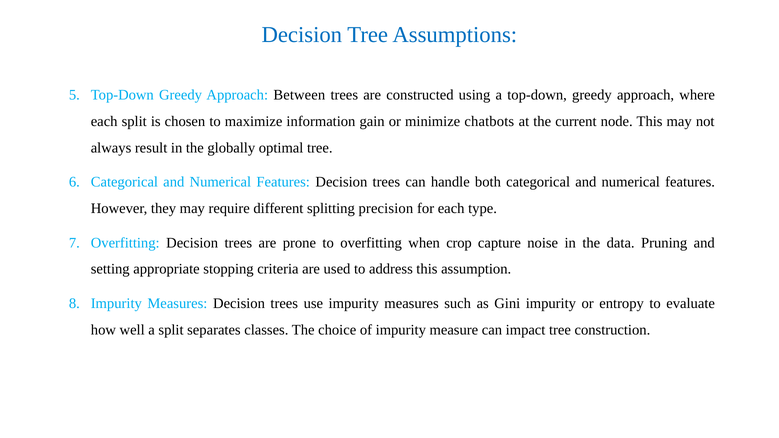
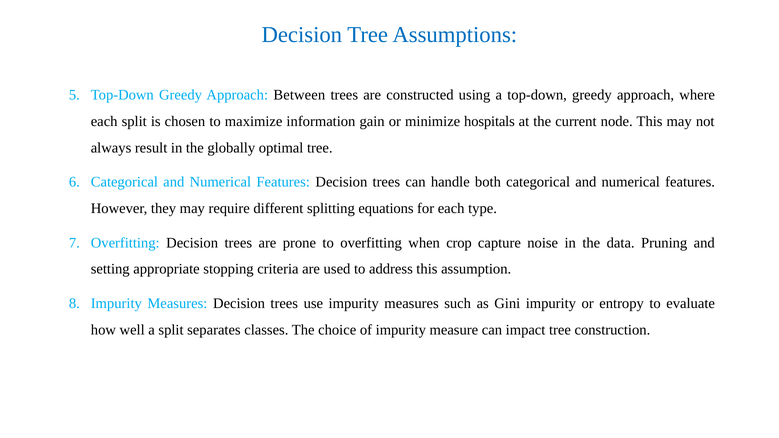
chatbots: chatbots -> hospitals
precision: precision -> equations
